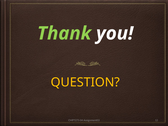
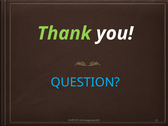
QUESTION colour: yellow -> light blue
